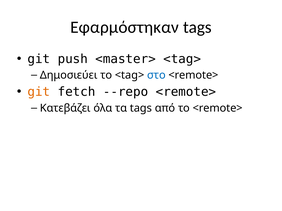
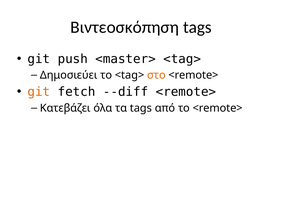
Εφαρμόστηκαν: Εφαρμόστηκαν -> Βιντεοσκόπηση
στο colour: blue -> orange
--repo: --repo -> --diff
